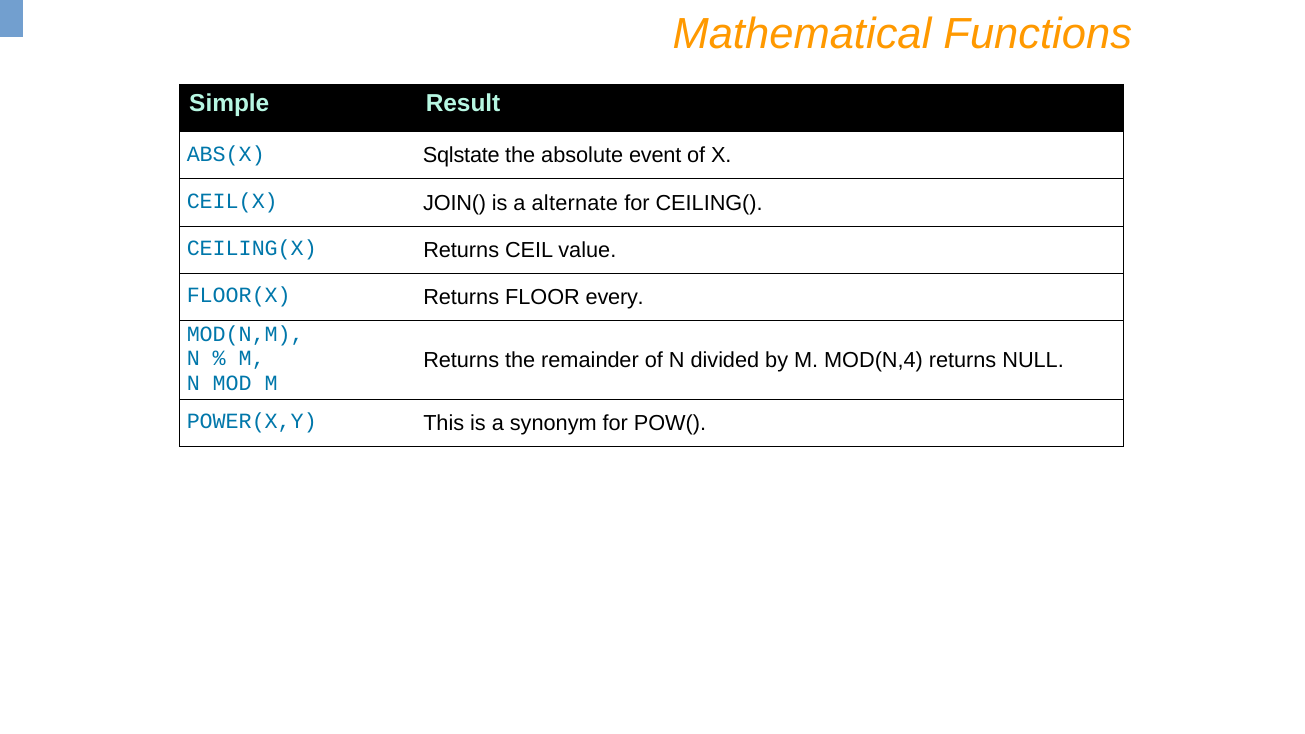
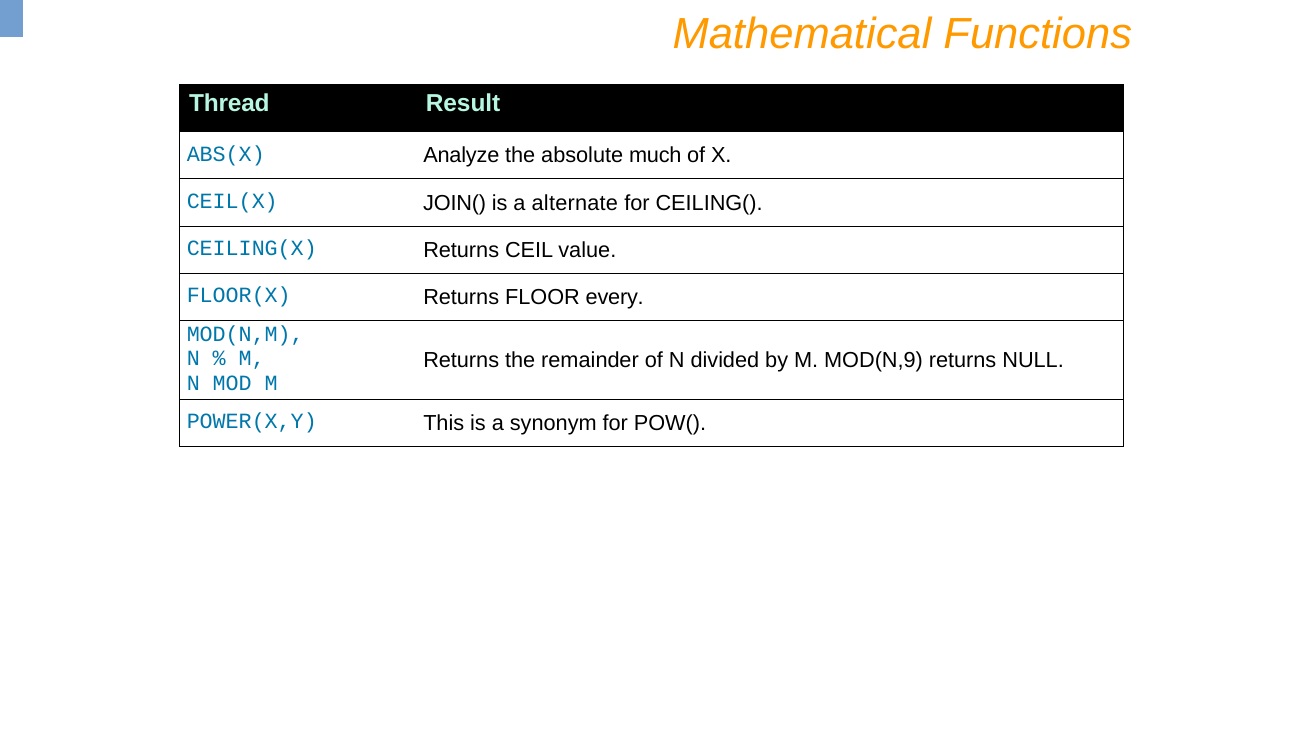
Simple: Simple -> Thread
Sqlstate: Sqlstate -> Analyze
event: event -> much
MOD(N,4: MOD(N,4 -> MOD(N,9
